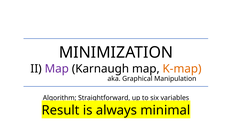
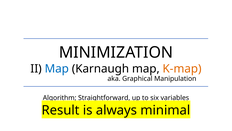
Map at (57, 68) colour: purple -> blue
